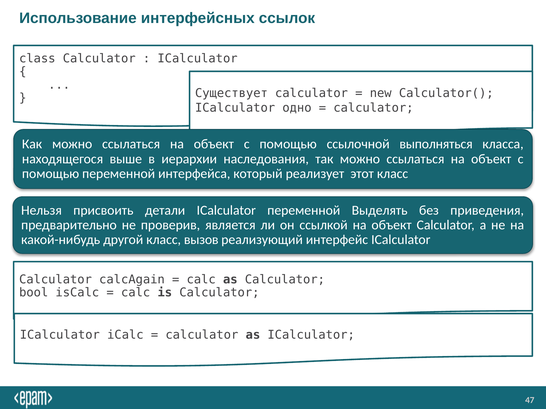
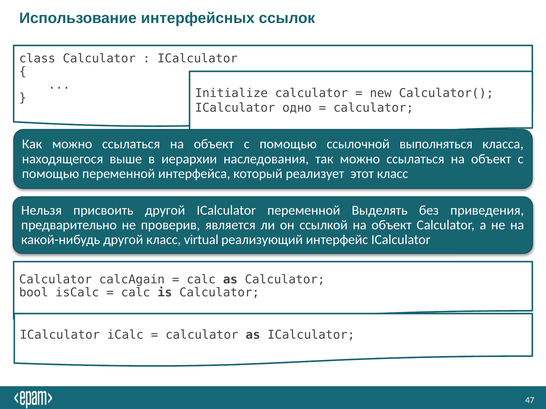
Существует: Существует -> Initialize
присвоить детали: детали -> другой
вызов: вызов -> virtual
